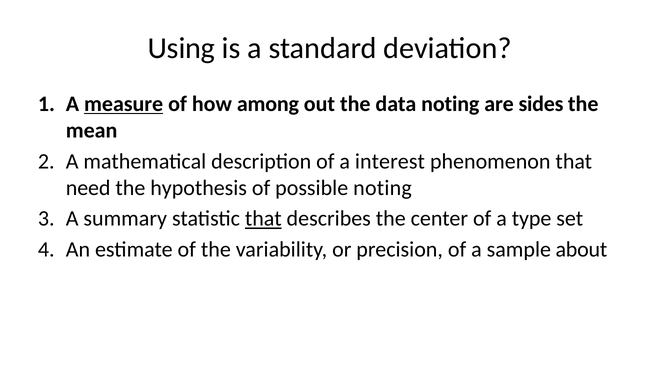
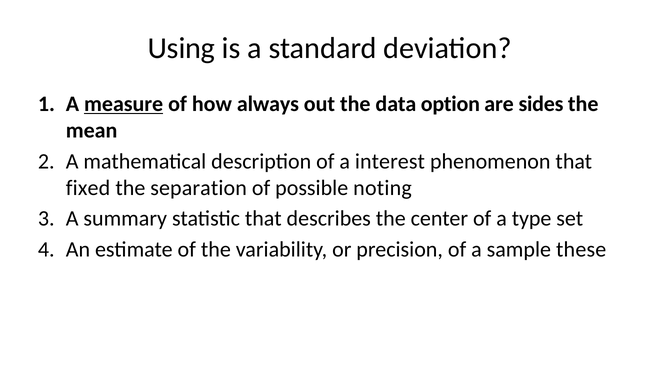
among: among -> always
data noting: noting -> option
need: need -> fixed
hypothesis: hypothesis -> separation
that at (263, 218) underline: present -> none
about: about -> these
